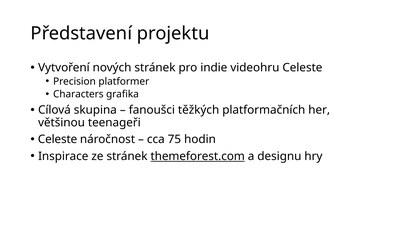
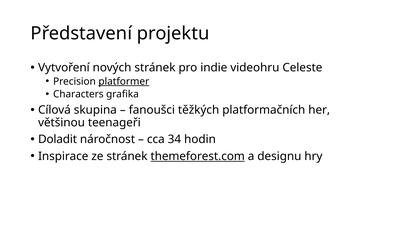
platformer underline: none -> present
Celeste at (58, 140): Celeste -> Doladit
75: 75 -> 34
